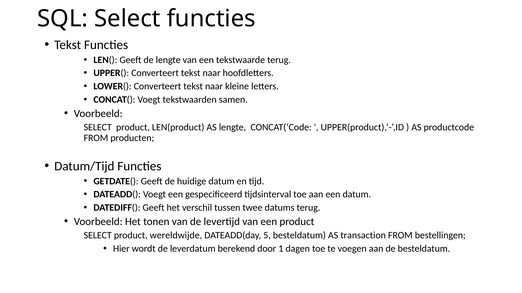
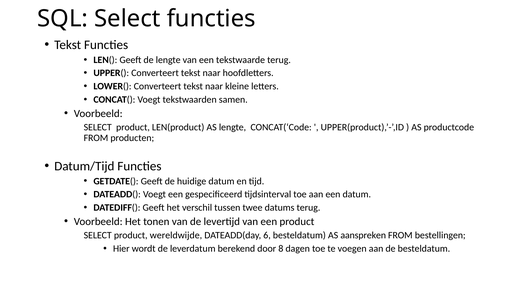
5: 5 -> 6
transaction: transaction -> aanspreken
1: 1 -> 8
